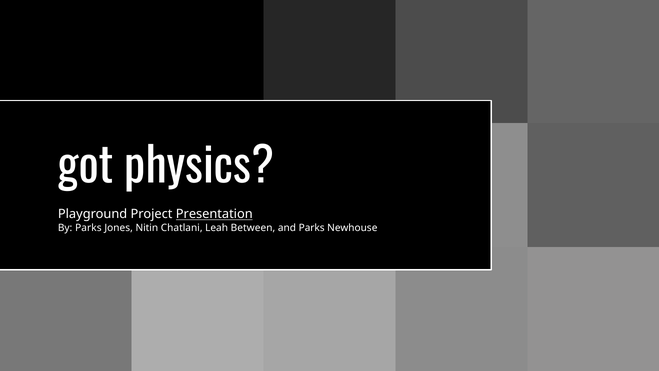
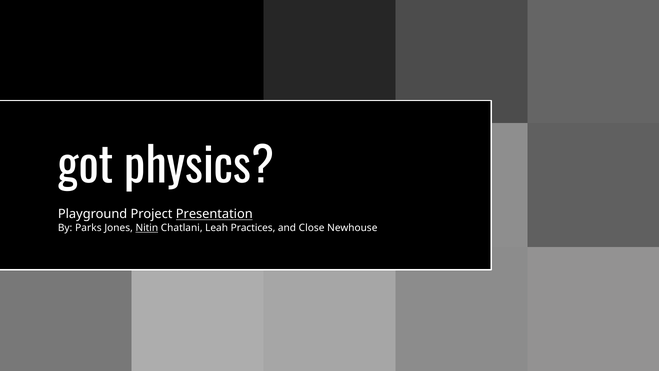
Nitin underline: none -> present
Between: Between -> Practices
and Parks: Parks -> Close
